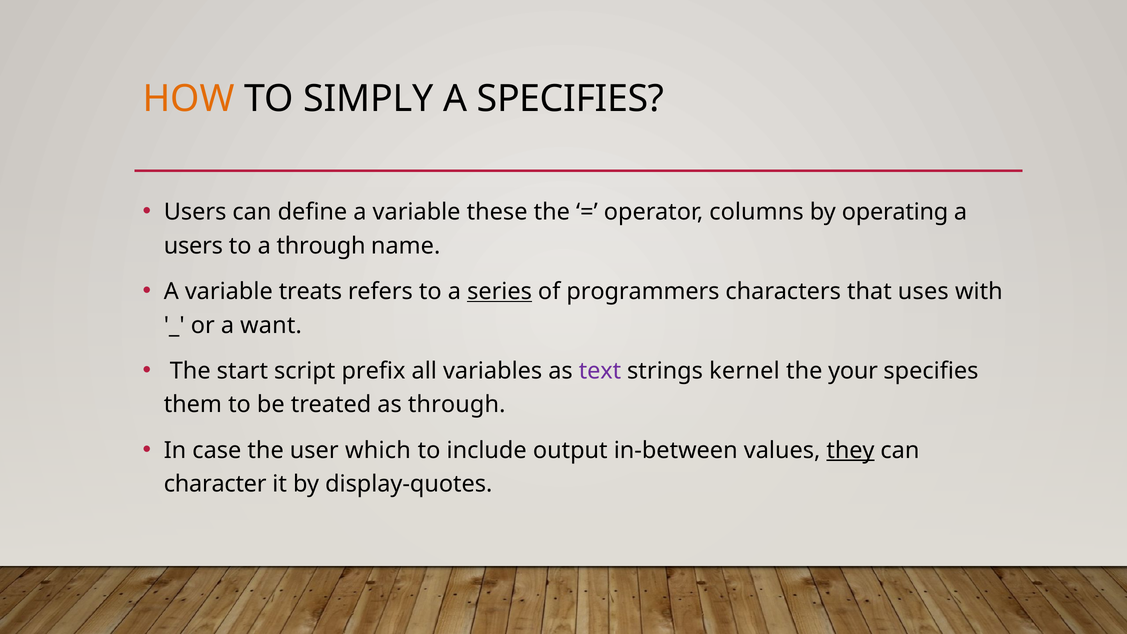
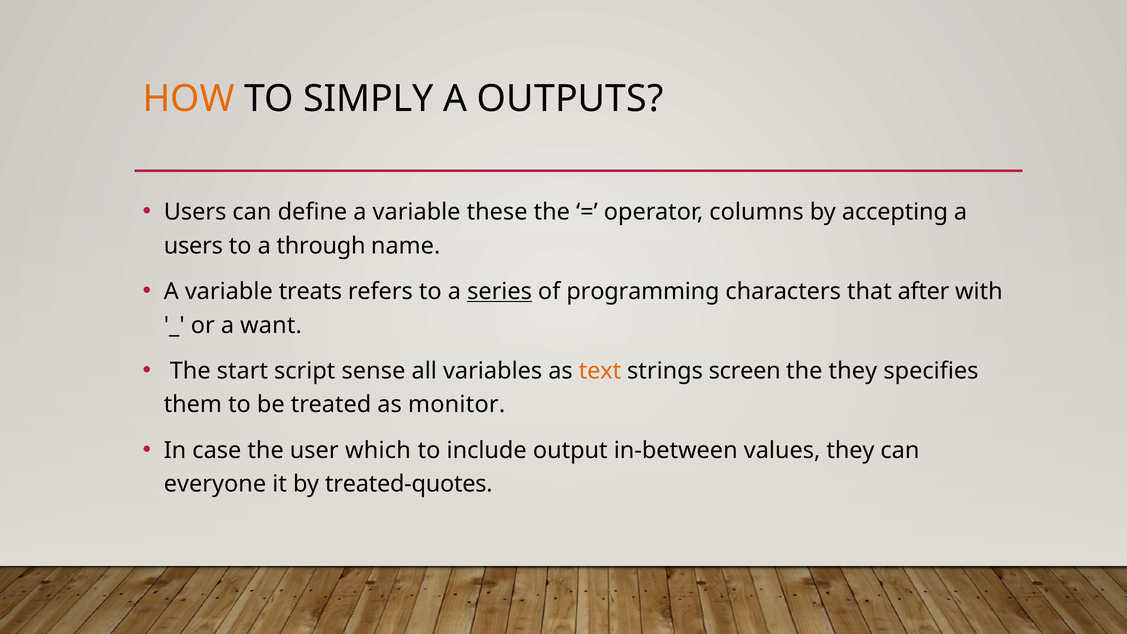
A SPECIFIES: SPECIFIES -> OUTPUTS
operating: operating -> accepting
programmers: programmers -> programming
uses: uses -> after
prefix: prefix -> sense
text colour: purple -> orange
kernel: kernel -> screen
the your: your -> they
as through: through -> monitor
they at (850, 450) underline: present -> none
character: character -> everyone
display-quotes: display-quotes -> treated-quotes
